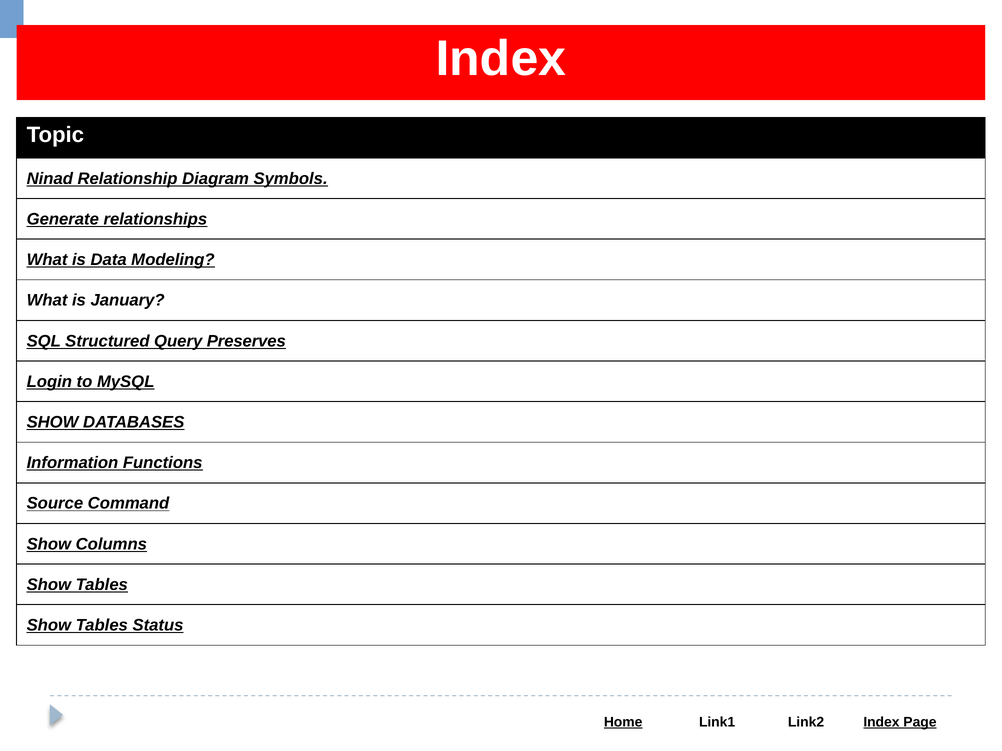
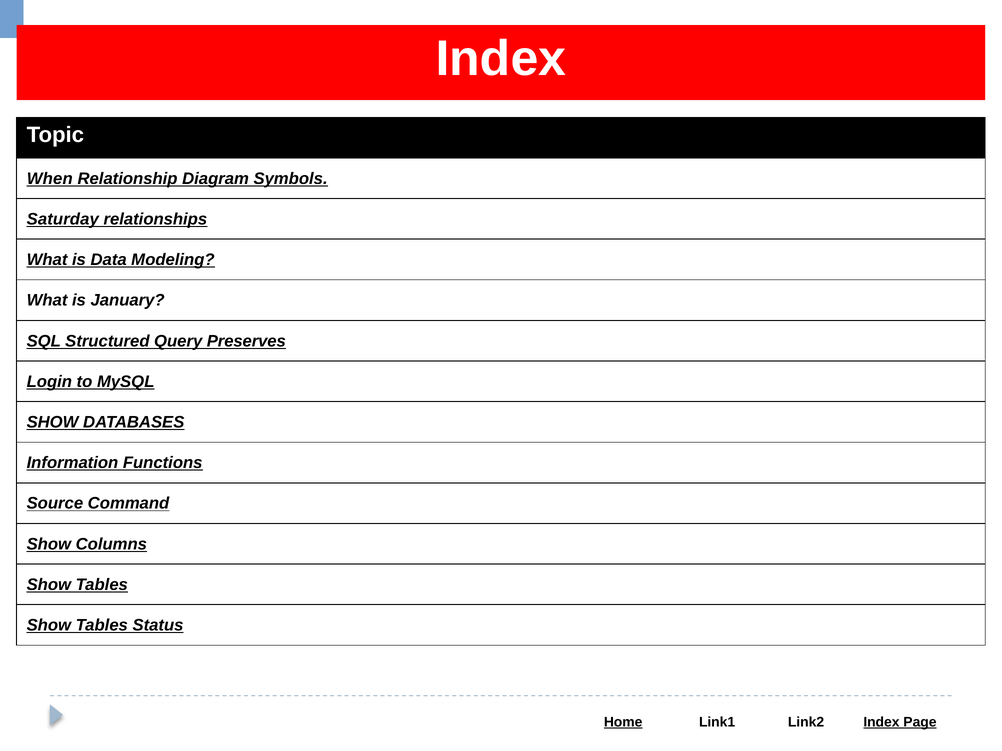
Ninad: Ninad -> When
Generate: Generate -> Saturday
